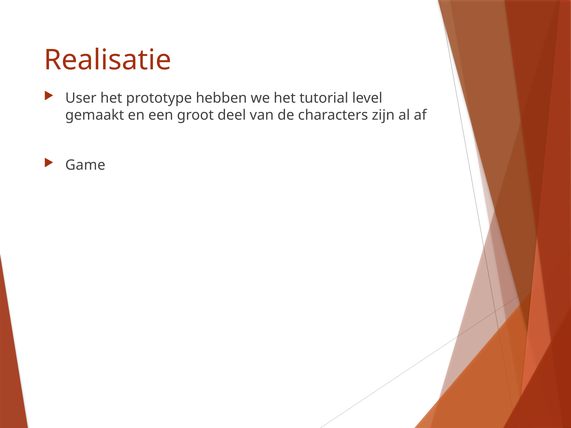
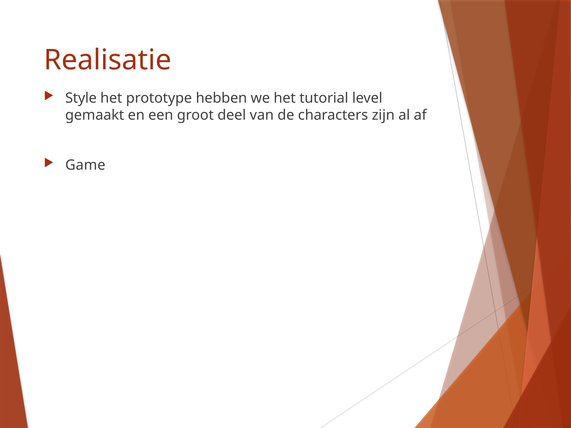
User: User -> Style
